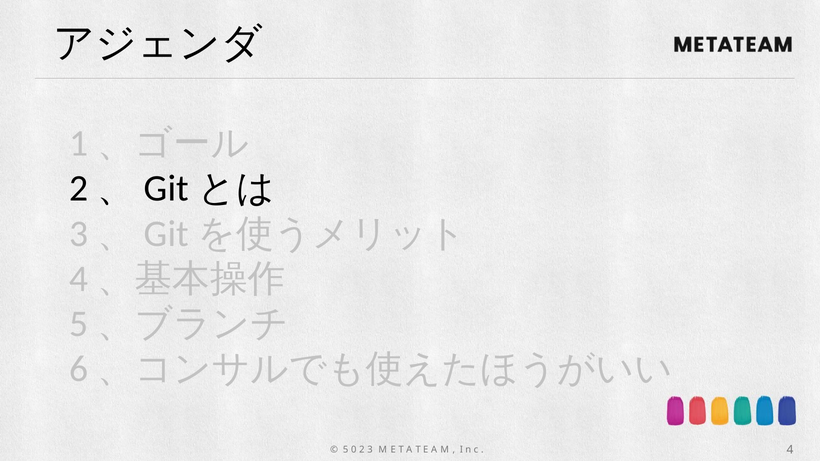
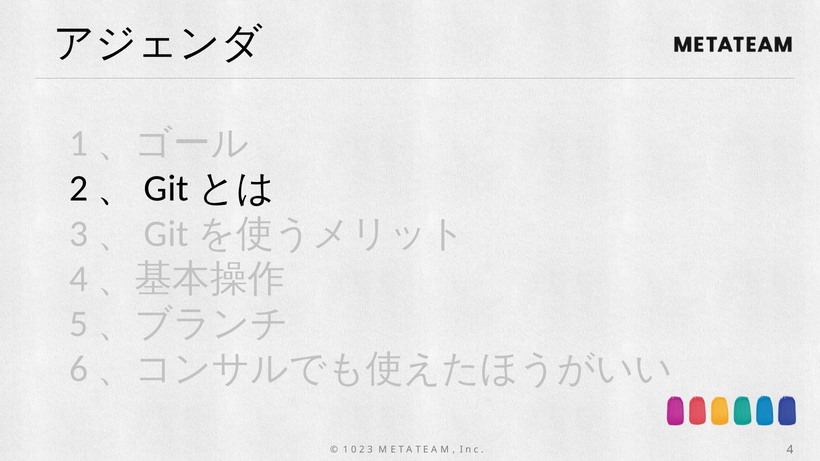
5: 5 -> 1
